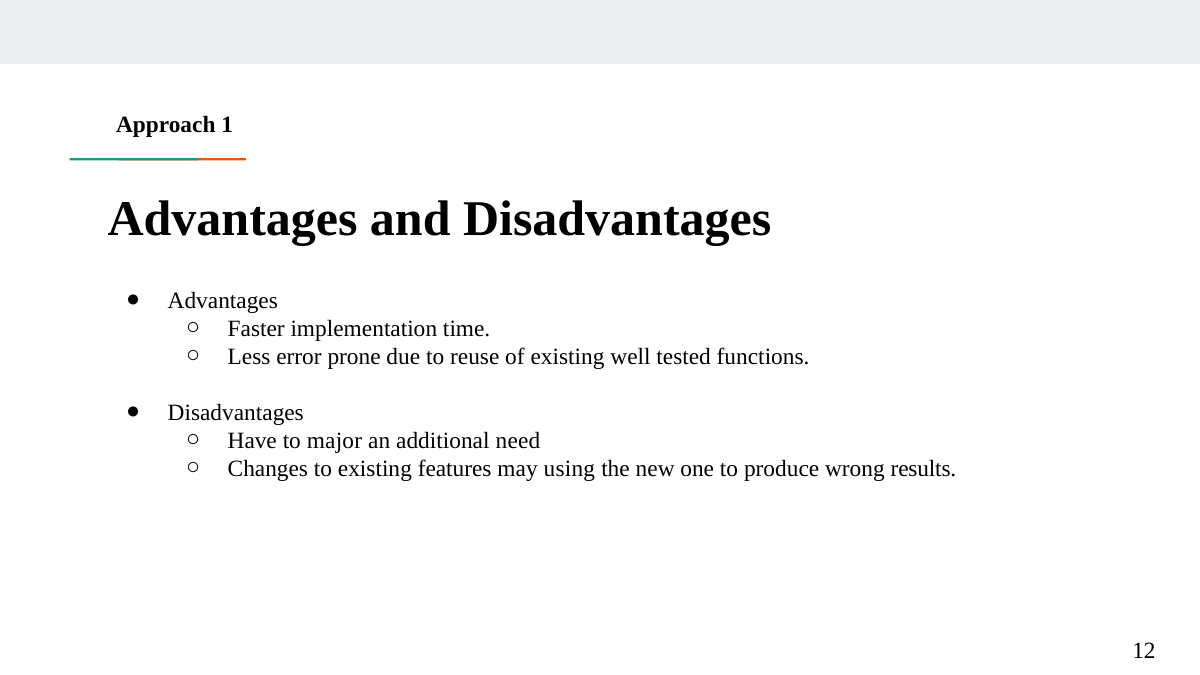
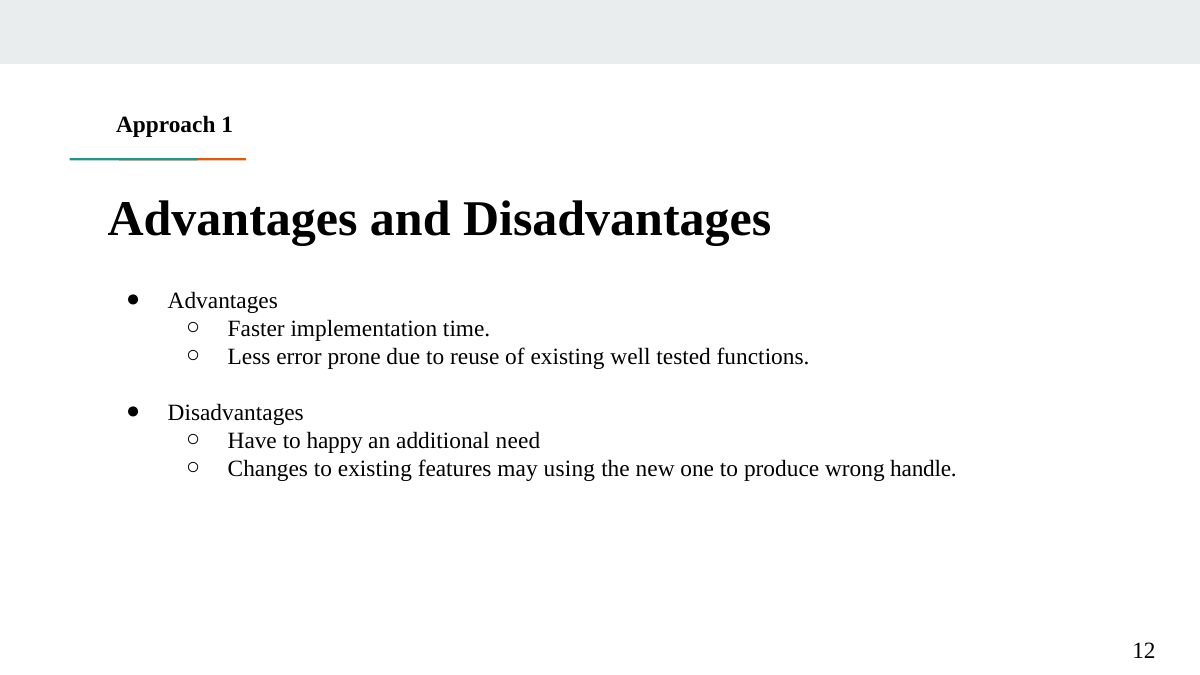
major: major -> happy
results: results -> handle
